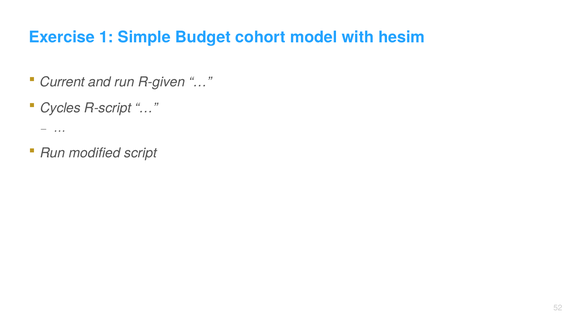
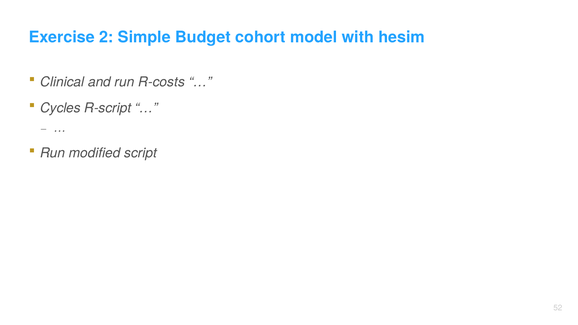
1: 1 -> 2
Current: Current -> Clinical
R-given: R-given -> R-costs
